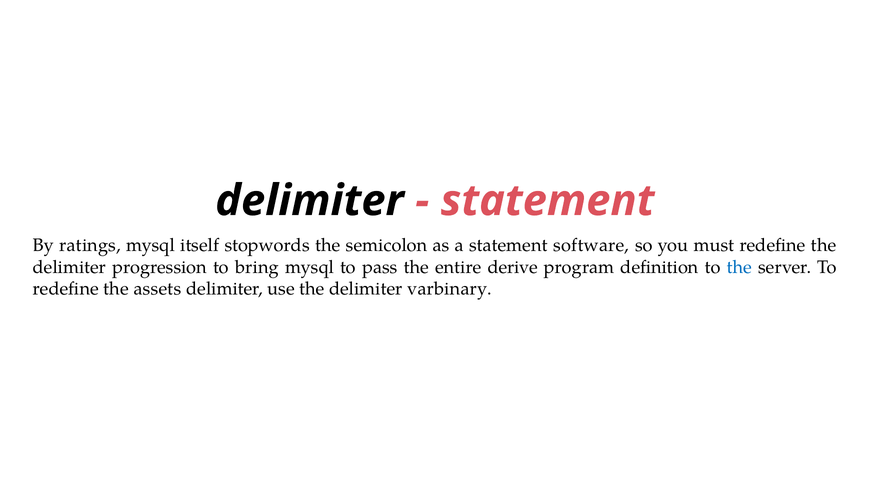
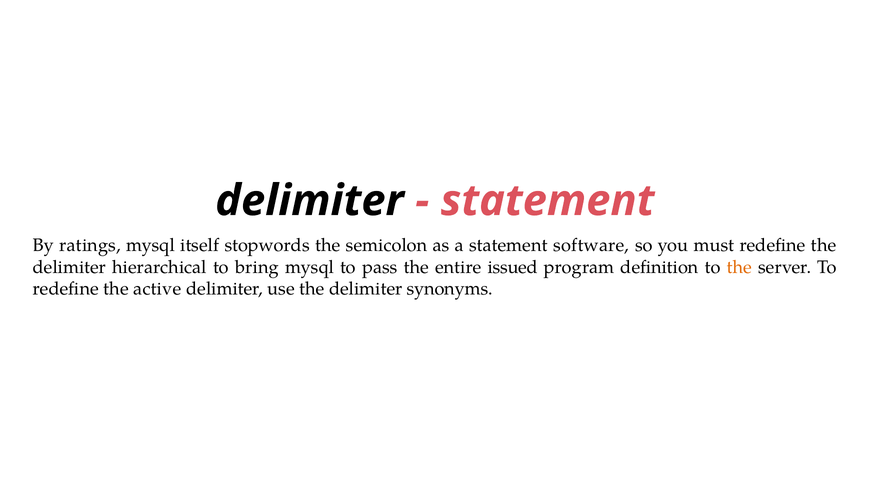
progression: progression -> hierarchical
derive: derive -> issued
the at (739, 267) colour: blue -> orange
assets: assets -> active
varbinary: varbinary -> synonyms
